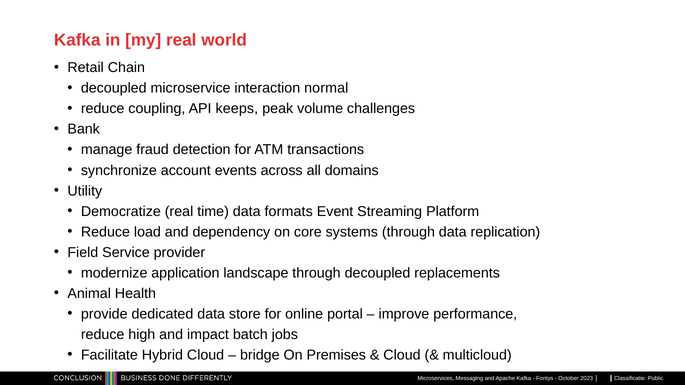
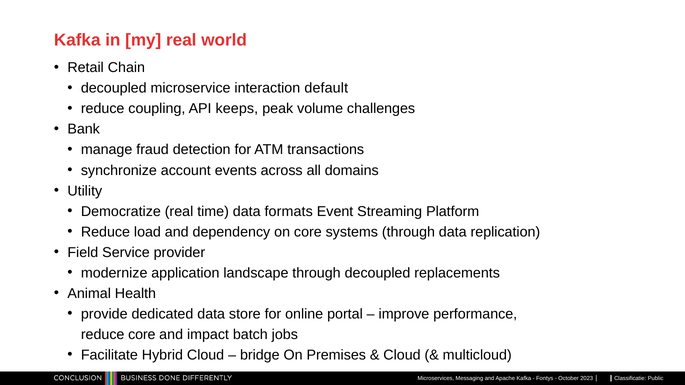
normal: normal -> default
reduce high: high -> core
